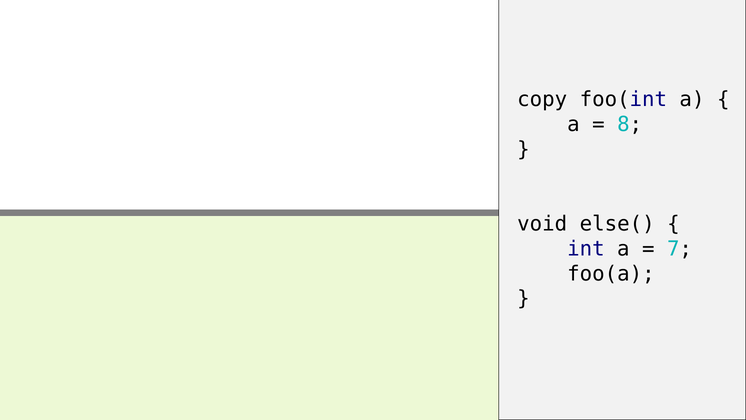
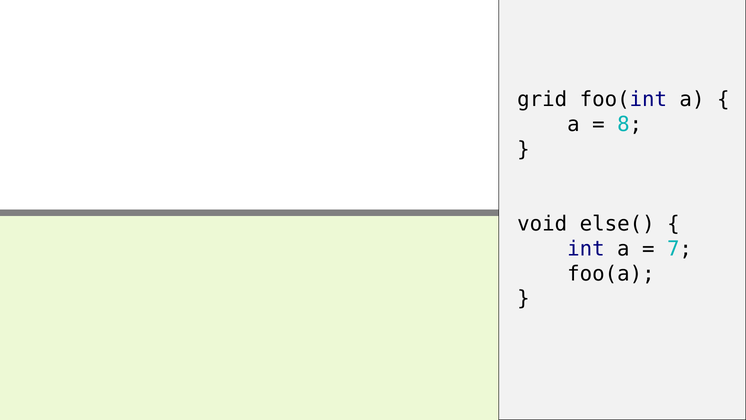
copy: copy -> grid
